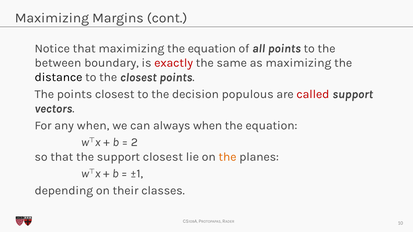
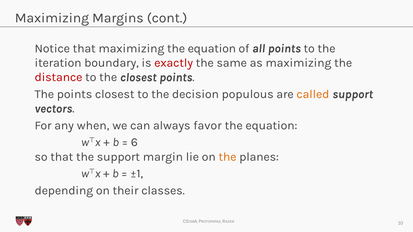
between: between -> iteration
distance colour: black -> red
called colour: red -> orange
always when: when -> favor
2: 2 -> 6
support closest: closest -> margin
